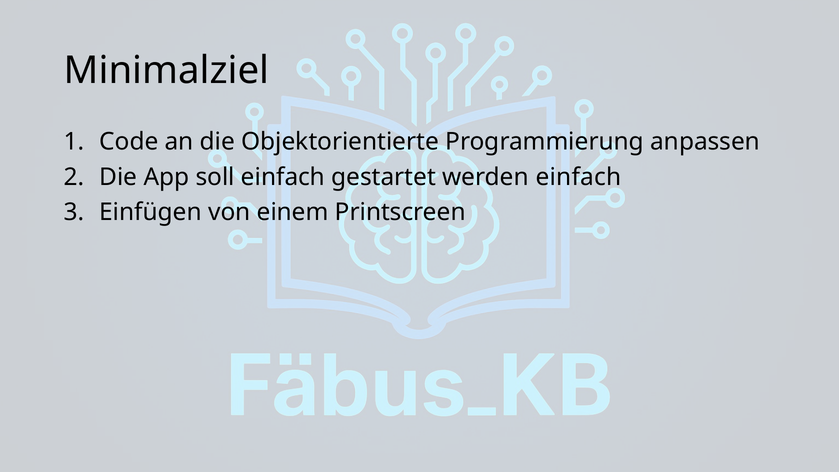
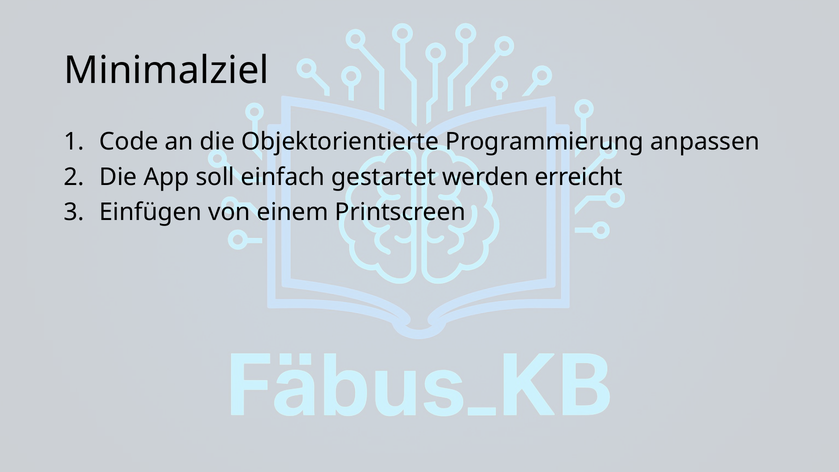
werden einfach: einfach -> erreicht
